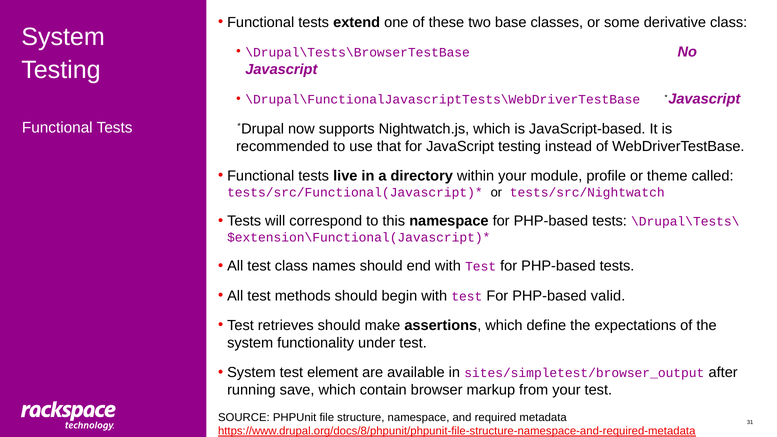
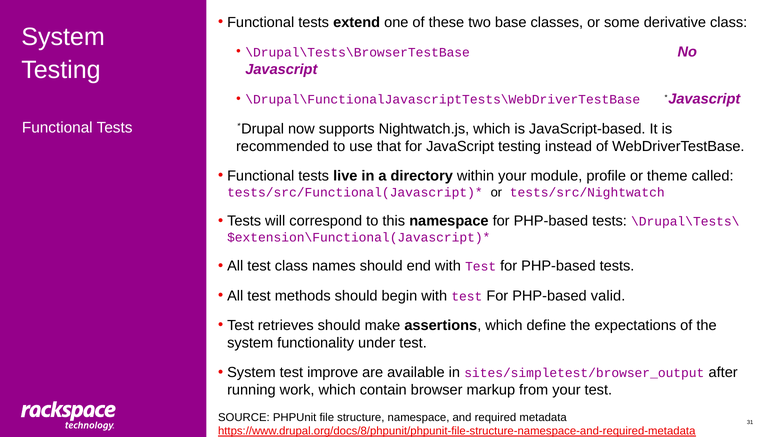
element: element -> improve
save: save -> work
